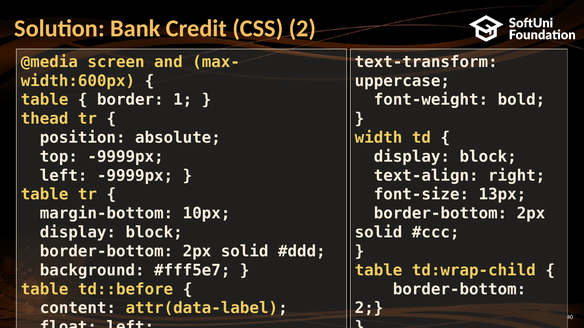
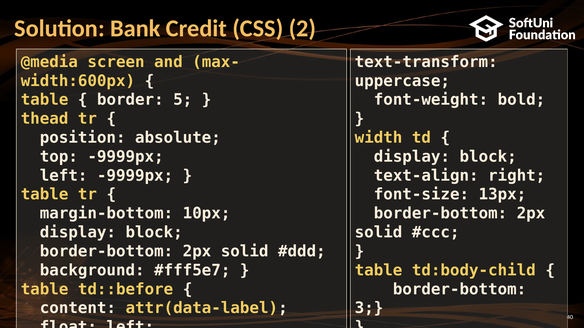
1: 1 -> 5
td:wrap-child: td:wrap-child -> td:body-child
2 at (369, 309): 2 -> 3
